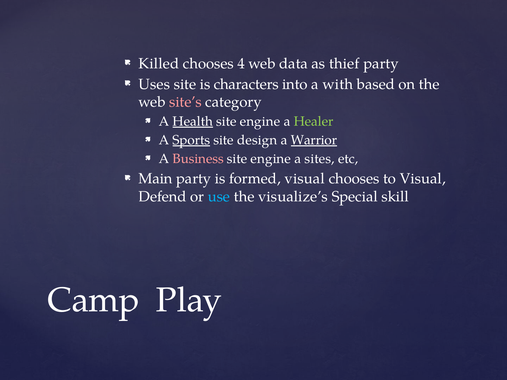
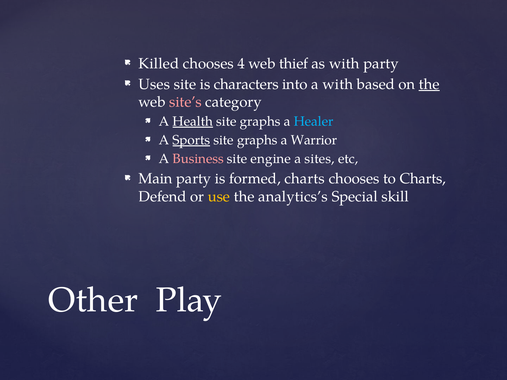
data: data -> thief
as thief: thief -> with
the at (429, 84) underline: none -> present
engine at (260, 121): engine -> graphs
Healer colour: light green -> light blue
design at (257, 140): design -> graphs
Warrior underline: present -> none
formed visual: visual -> charts
to Visual: Visual -> Charts
use colour: light blue -> yellow
visualize’s: visualize’s -> analytics’s
Camp: Camp -> Other
